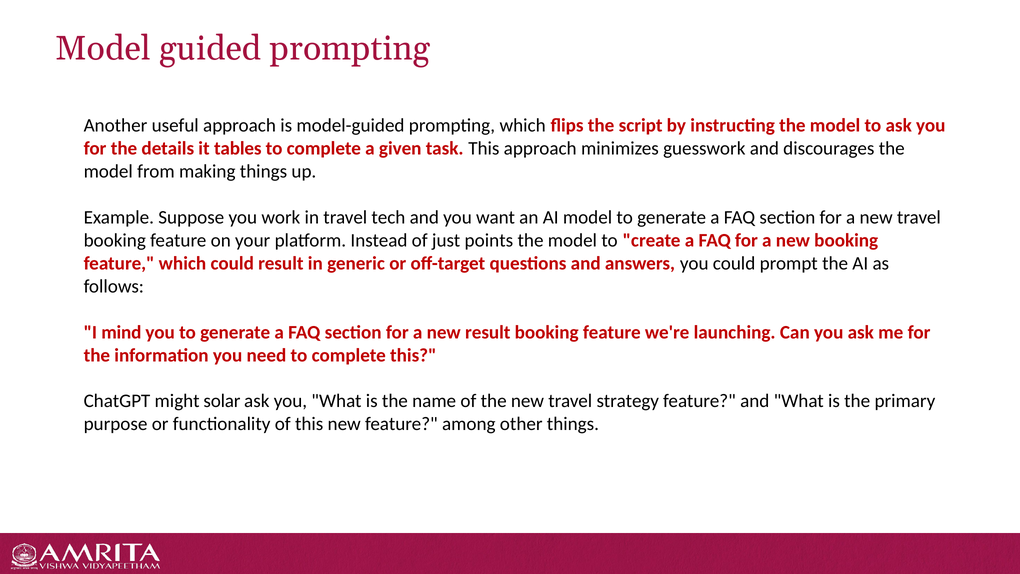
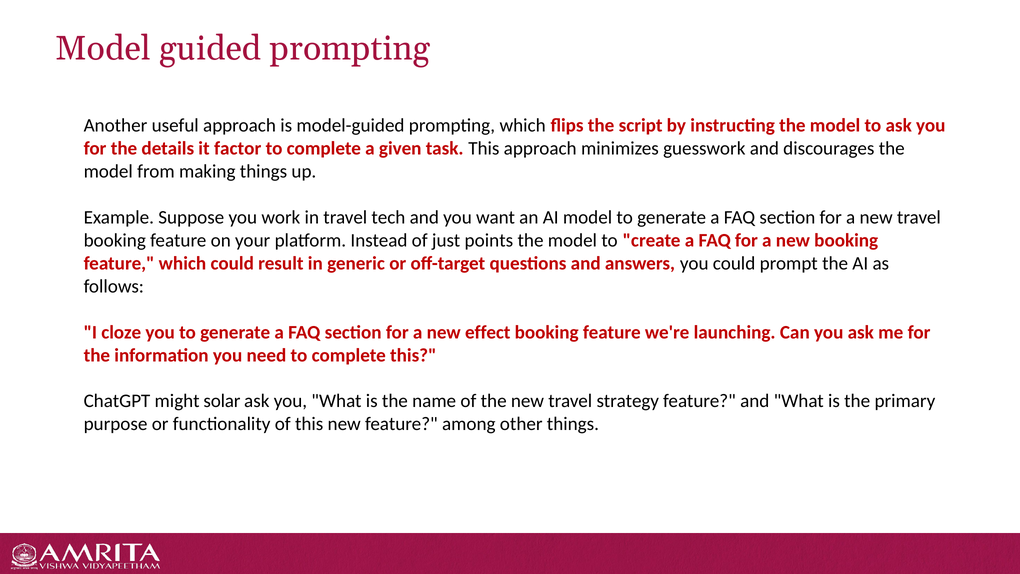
tables: tables -> factor
mind: mind -> cloze
new result: result -> effect
